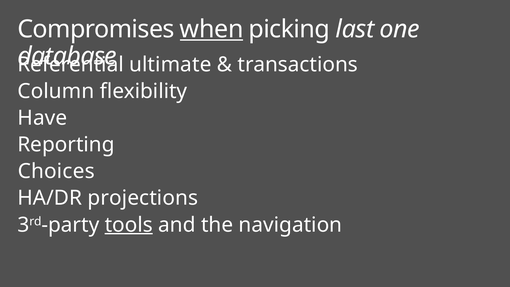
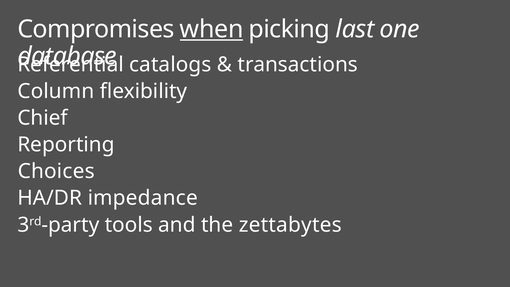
ultimate: ultimate -> catalogs
Have: Have -> Chief
projections: projections -> impedance
tools underline: present -> none
navigation: navigation -> zettabytes
